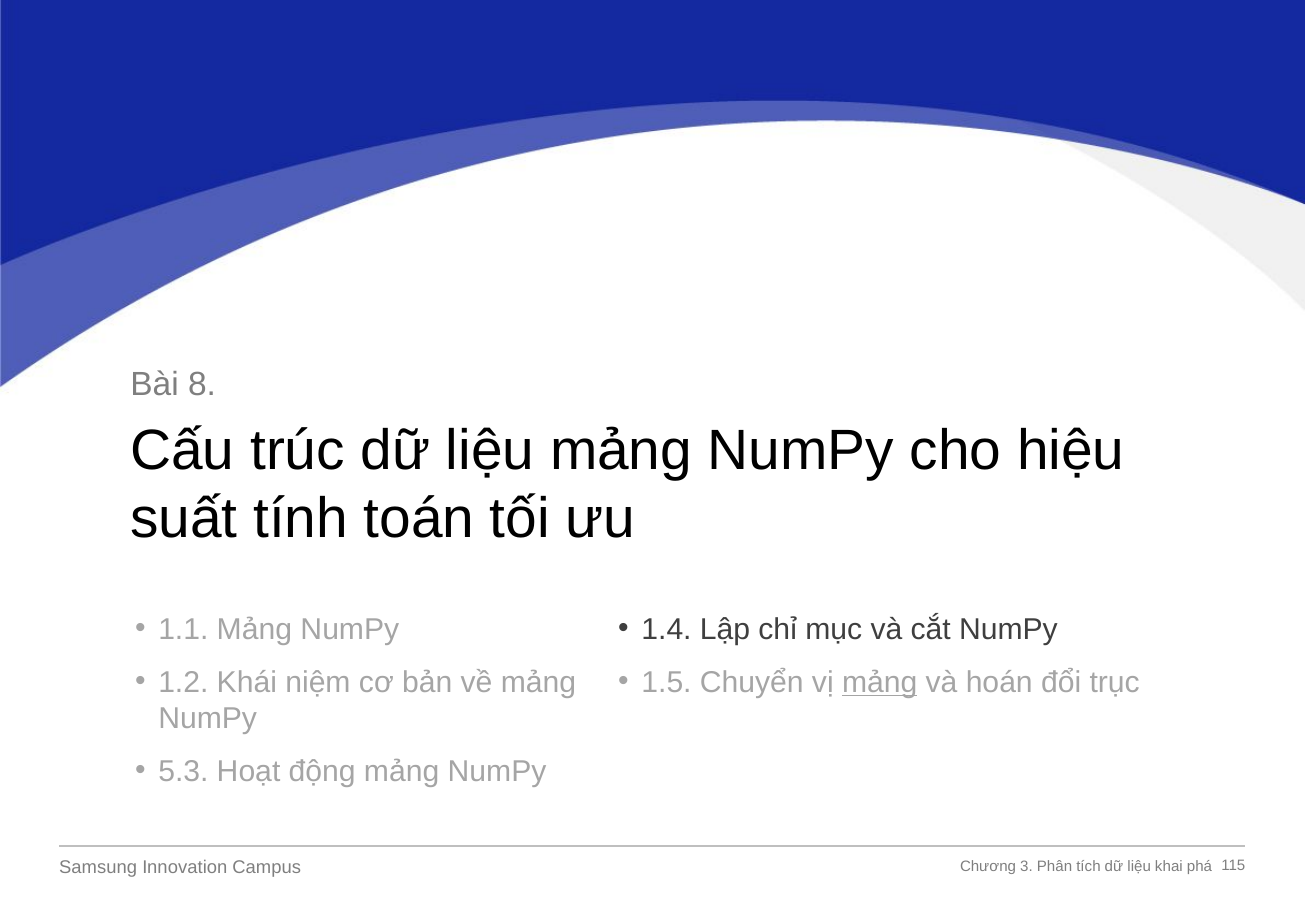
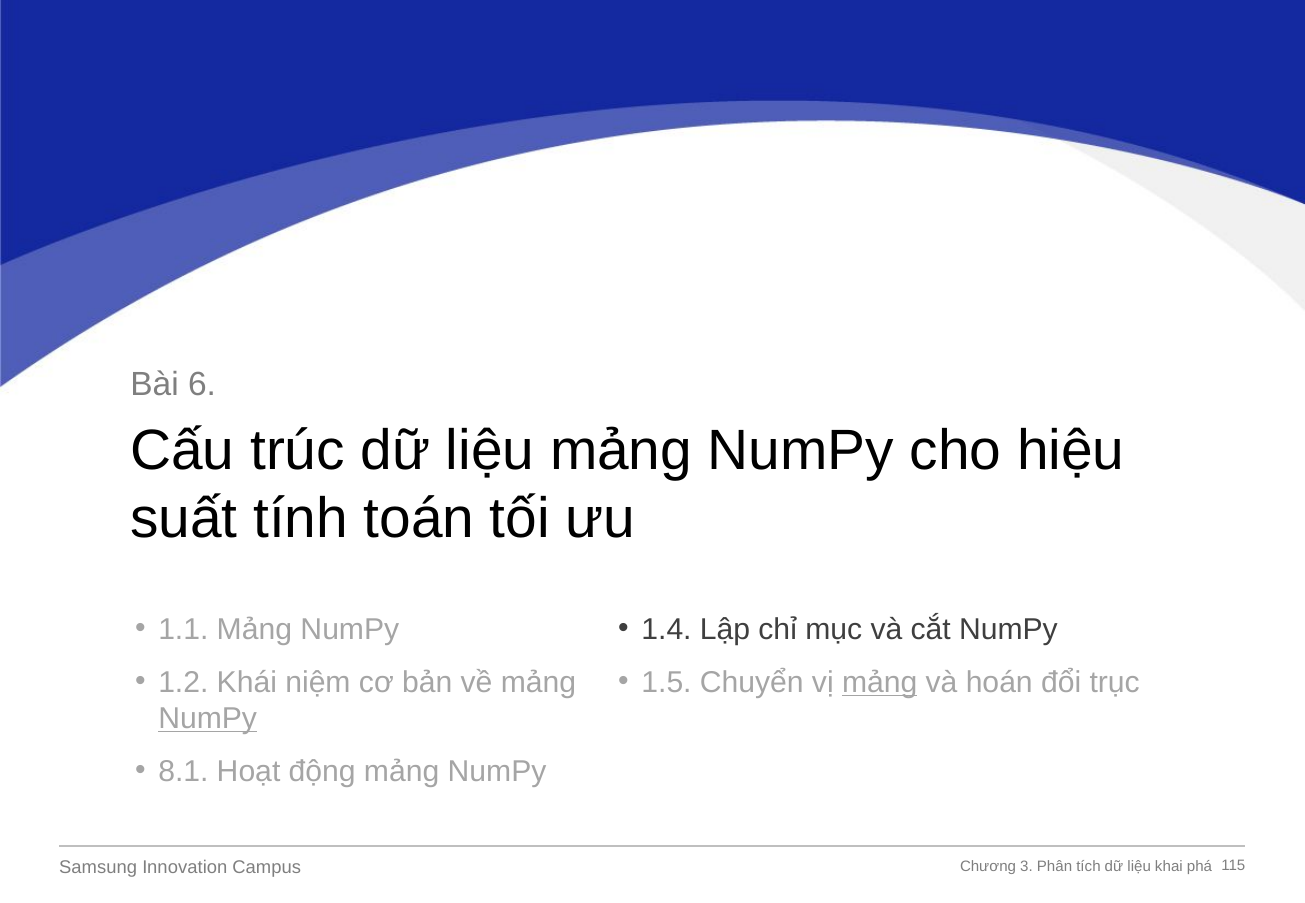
8: 8 -> 6
NumPy at (208, 719) underline: none -> present
5.3: 5.3 -> 8.1
